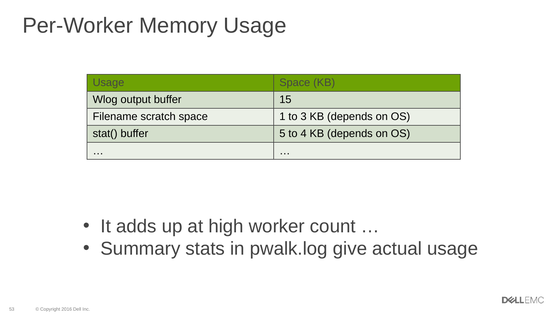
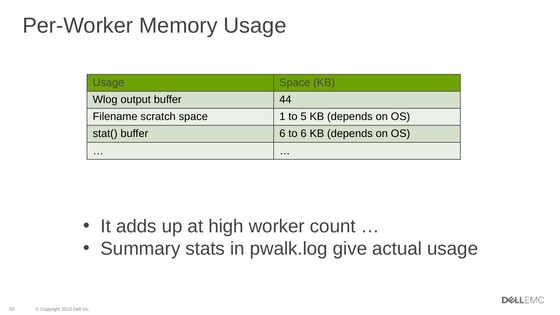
15: 15 -> 44
3: 3 -> 5
buffer 5: 5 -> 6
to 4: 4 -> 6
